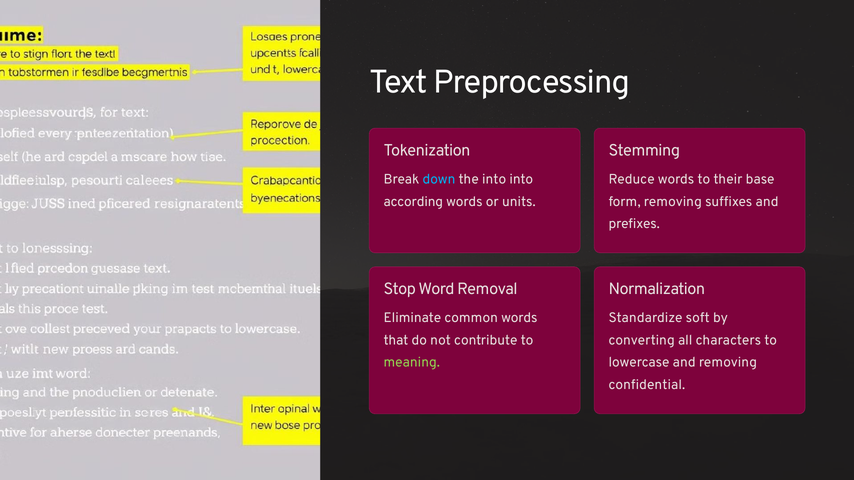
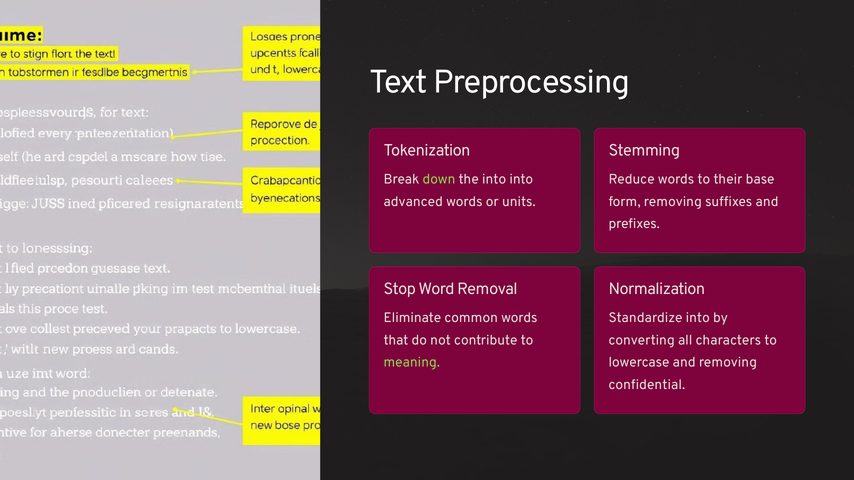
down colour: light blue -> light green
according: according -> advanced
Standardize soft: soft -> into
